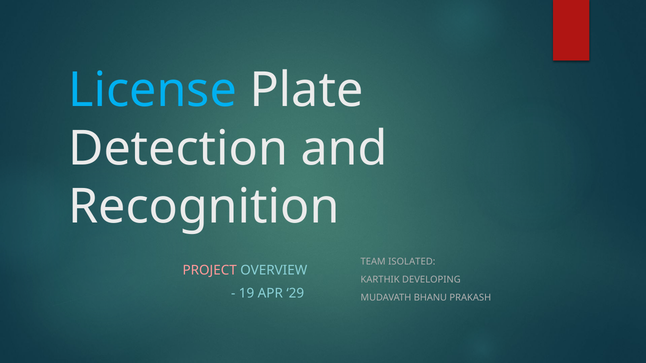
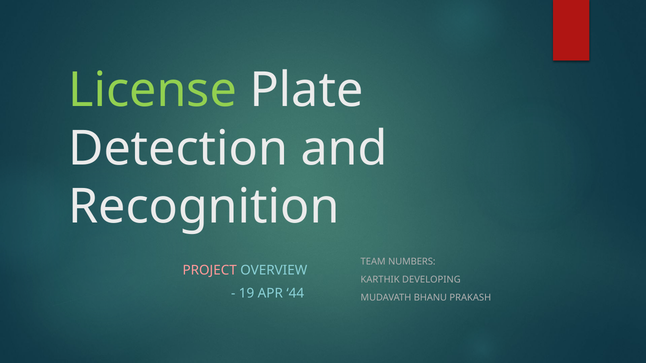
License colour: light blue -> light green
ISOLATED: ISOLATED -> NUMBERS
29: 29 -> 44
